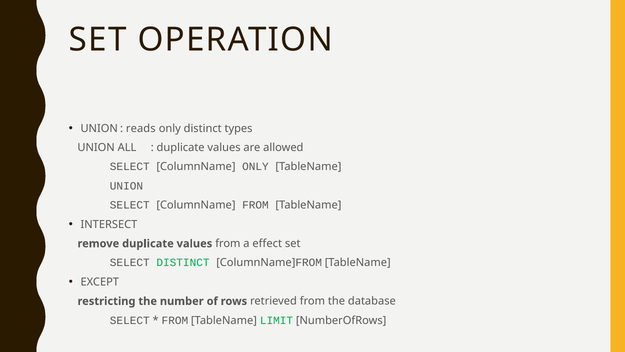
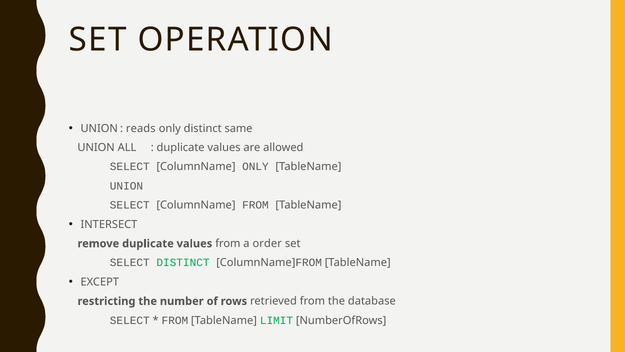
types: types -> same
effect: effect -> order
